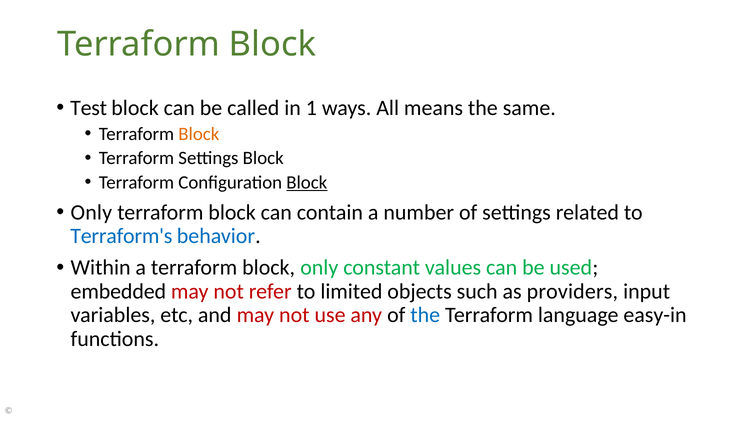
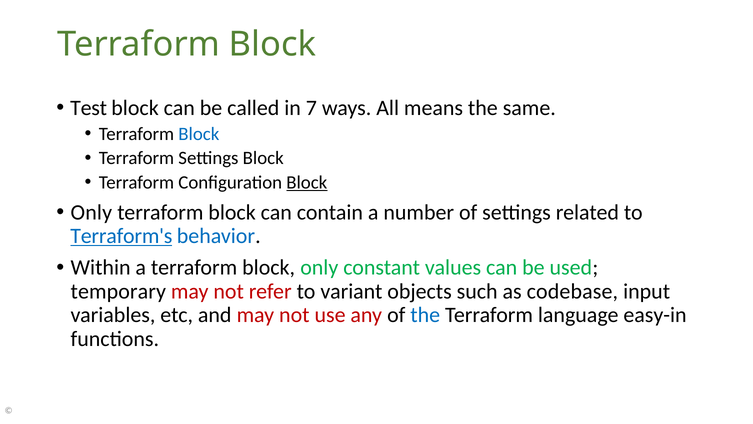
1: 1 -> 7
Block at (199, 134) colour: orange -> blue
Terraform's underline: none -> present
embedded: embedded -> temporary
limited: limited -> variant
providers: providers -> codebase
